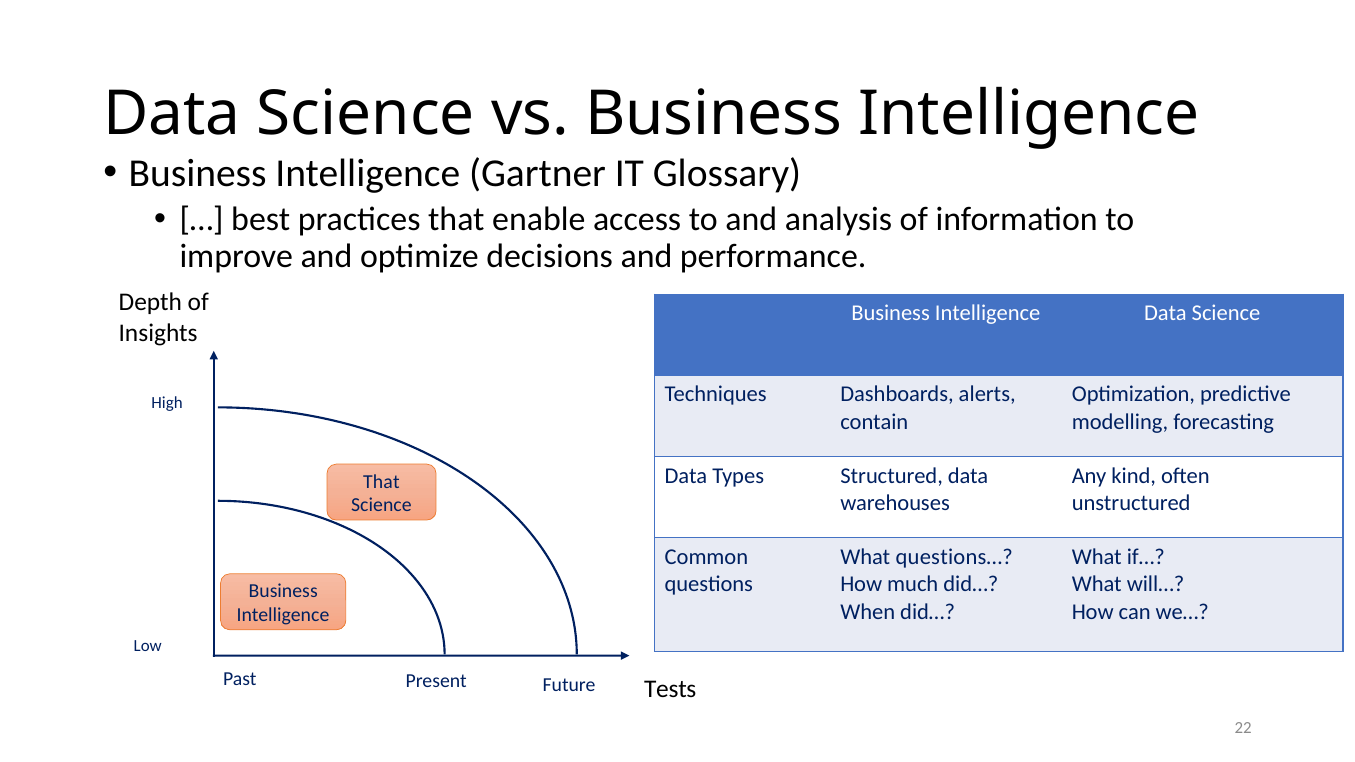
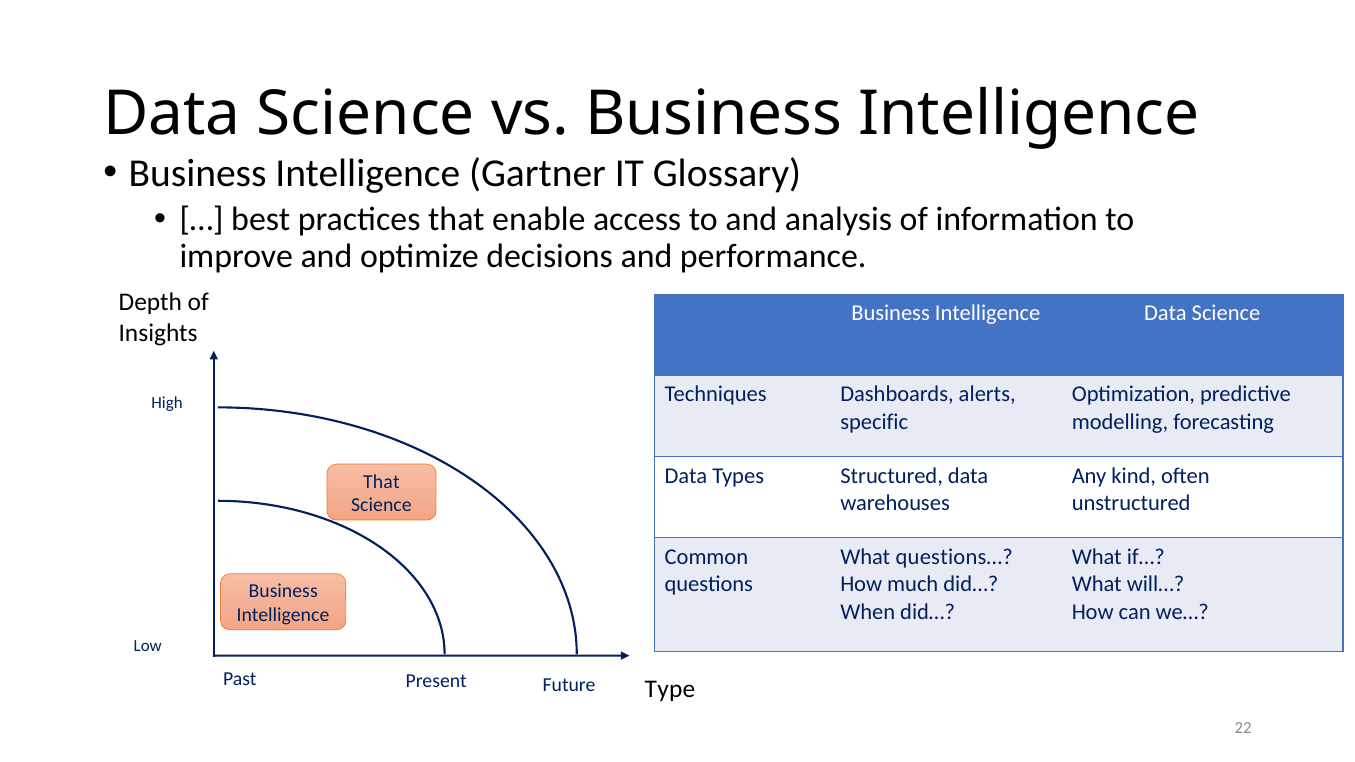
contain: contain -> specific
Tests: Tests -> Type
